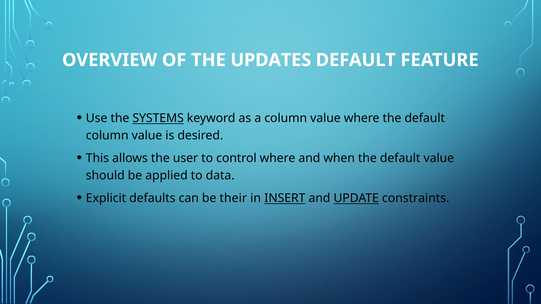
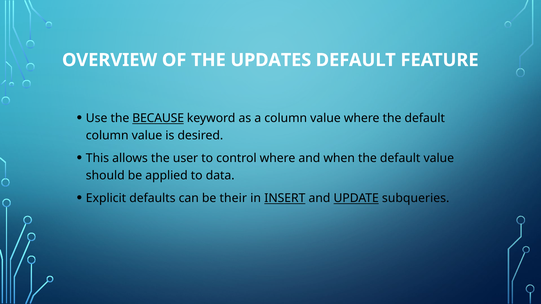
SYSTEMS: SYSTEMS -> BECAUSE
constraints: constraints -> subqueries
